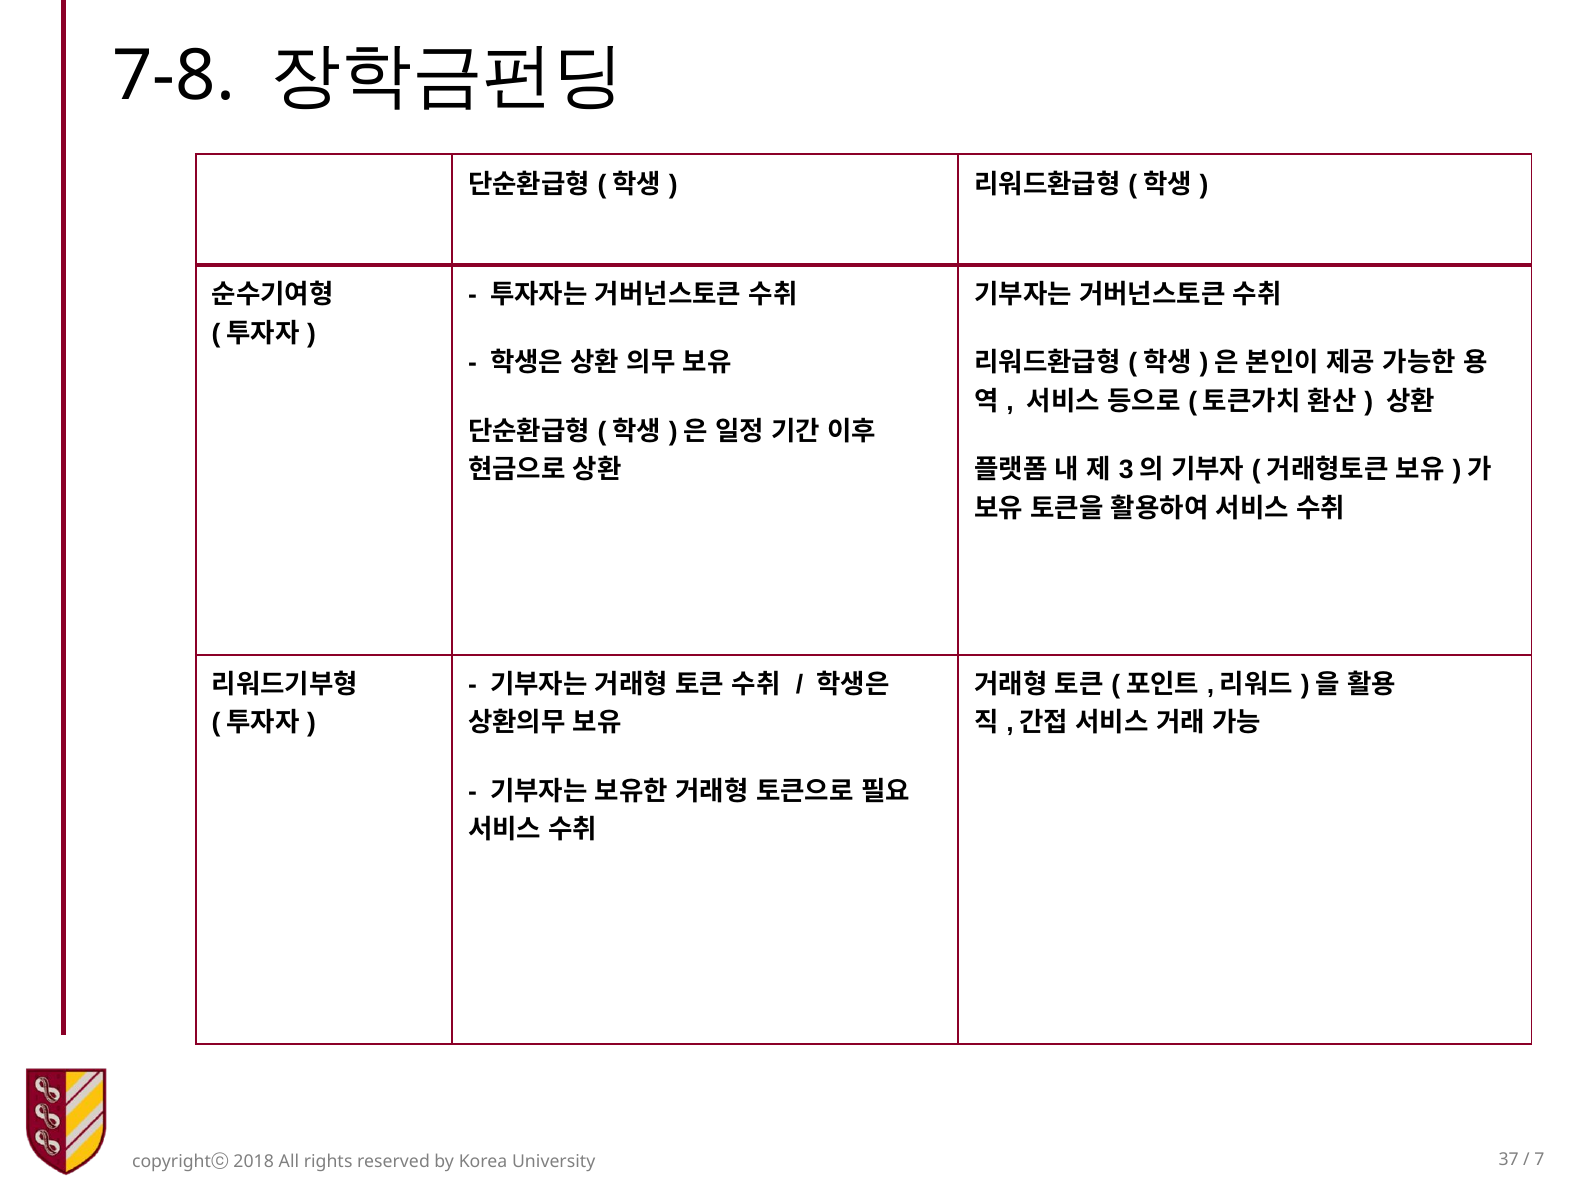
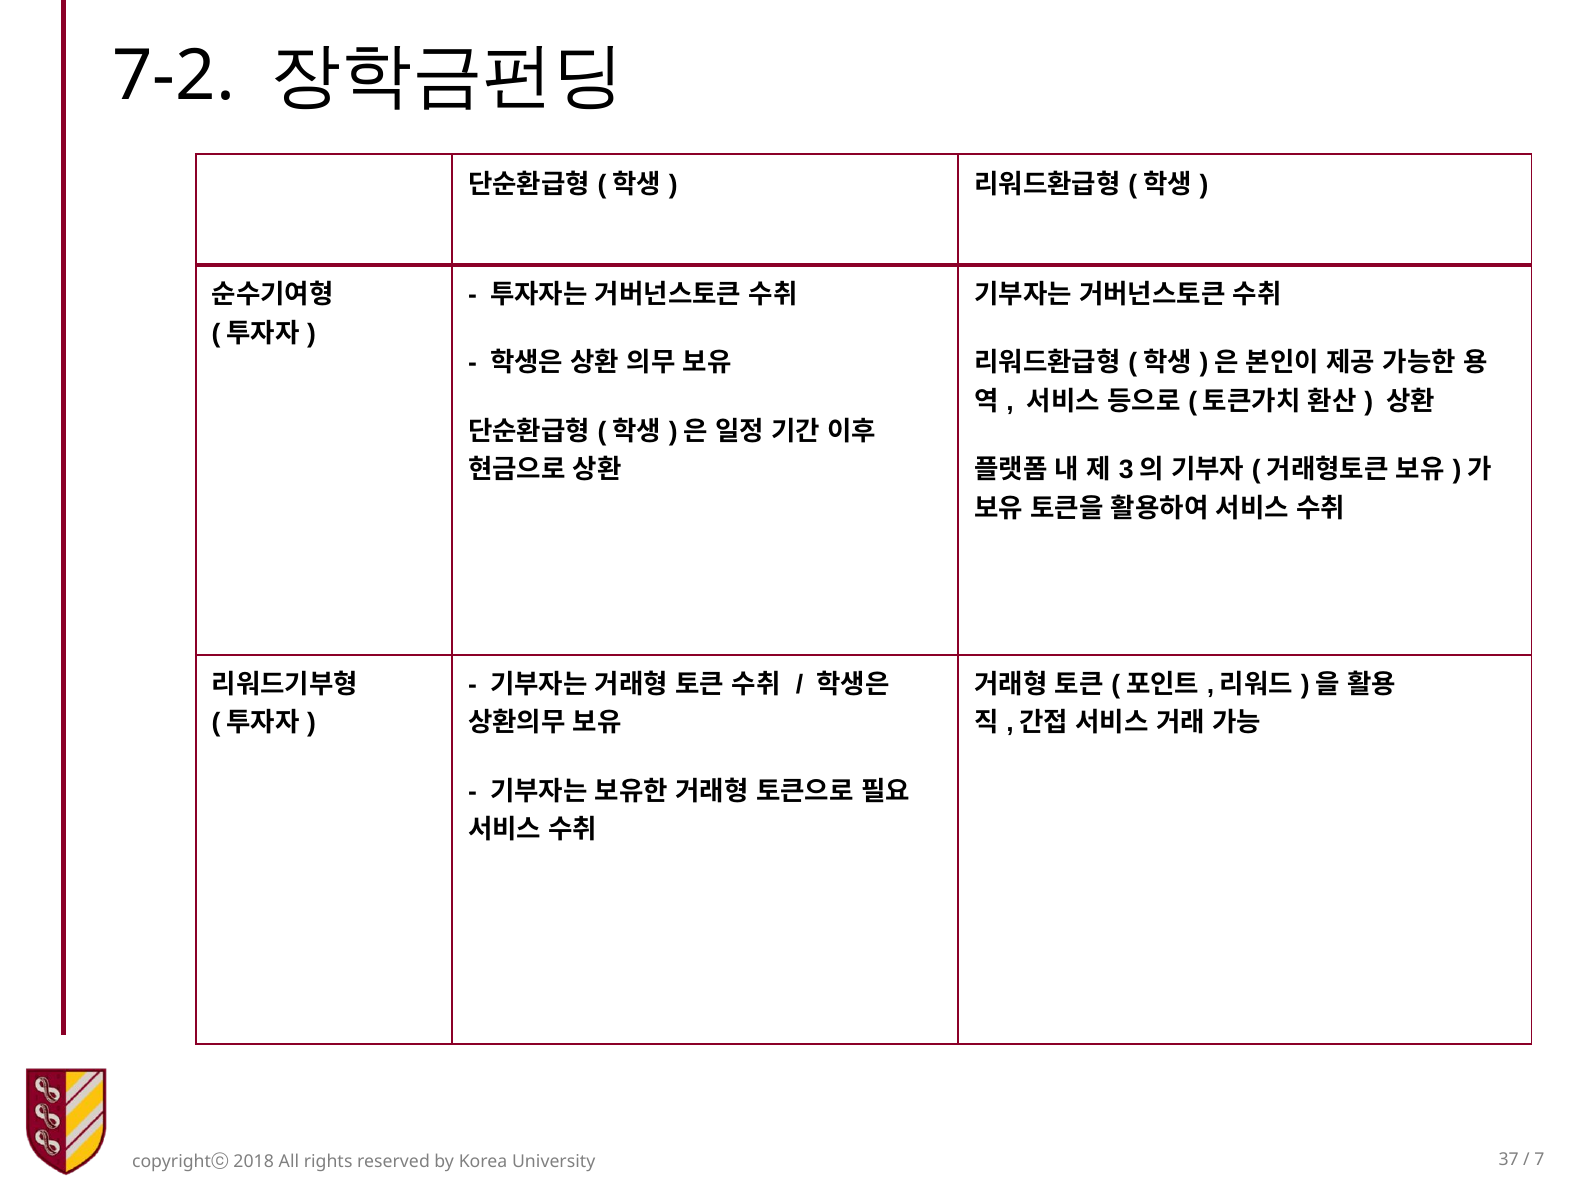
7-8: 7-8 -> 7-2
